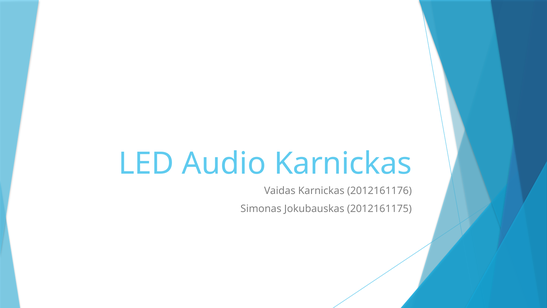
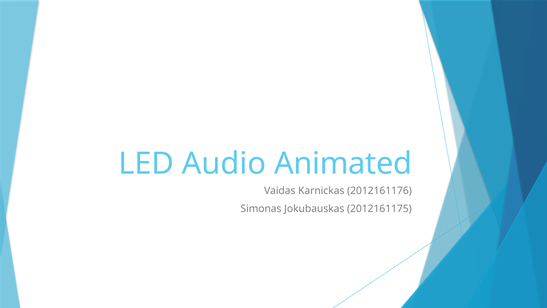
Audio Karnickas: Karnickas -> Animated
